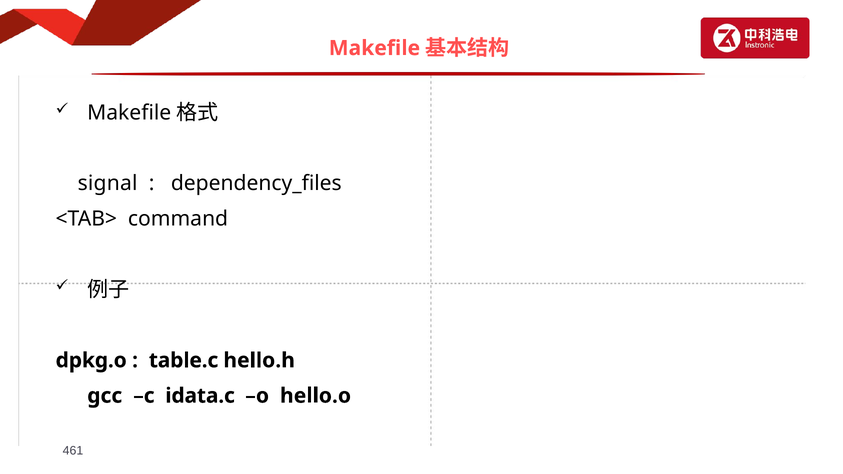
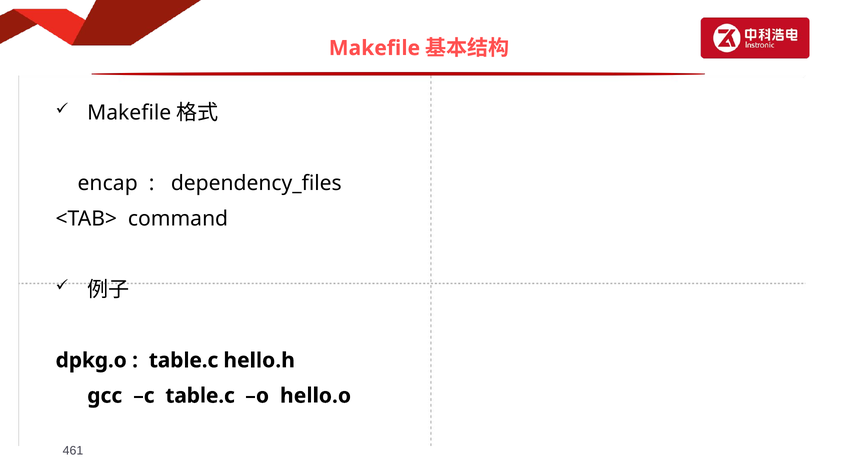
signal: signal -> encap
c idata.c: idata.c -> table.c
